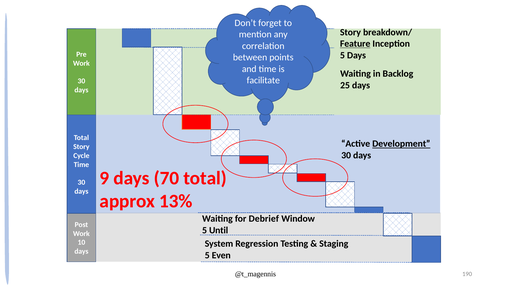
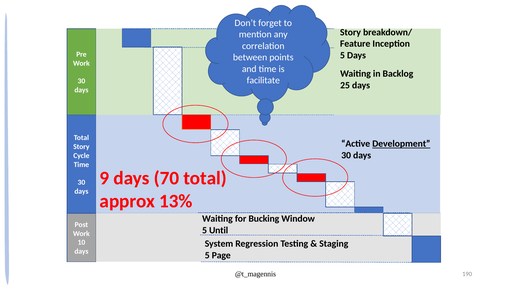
Feature underline: present -> none
Debrief: Debrief -> Bucking
Even: Even -> Page
